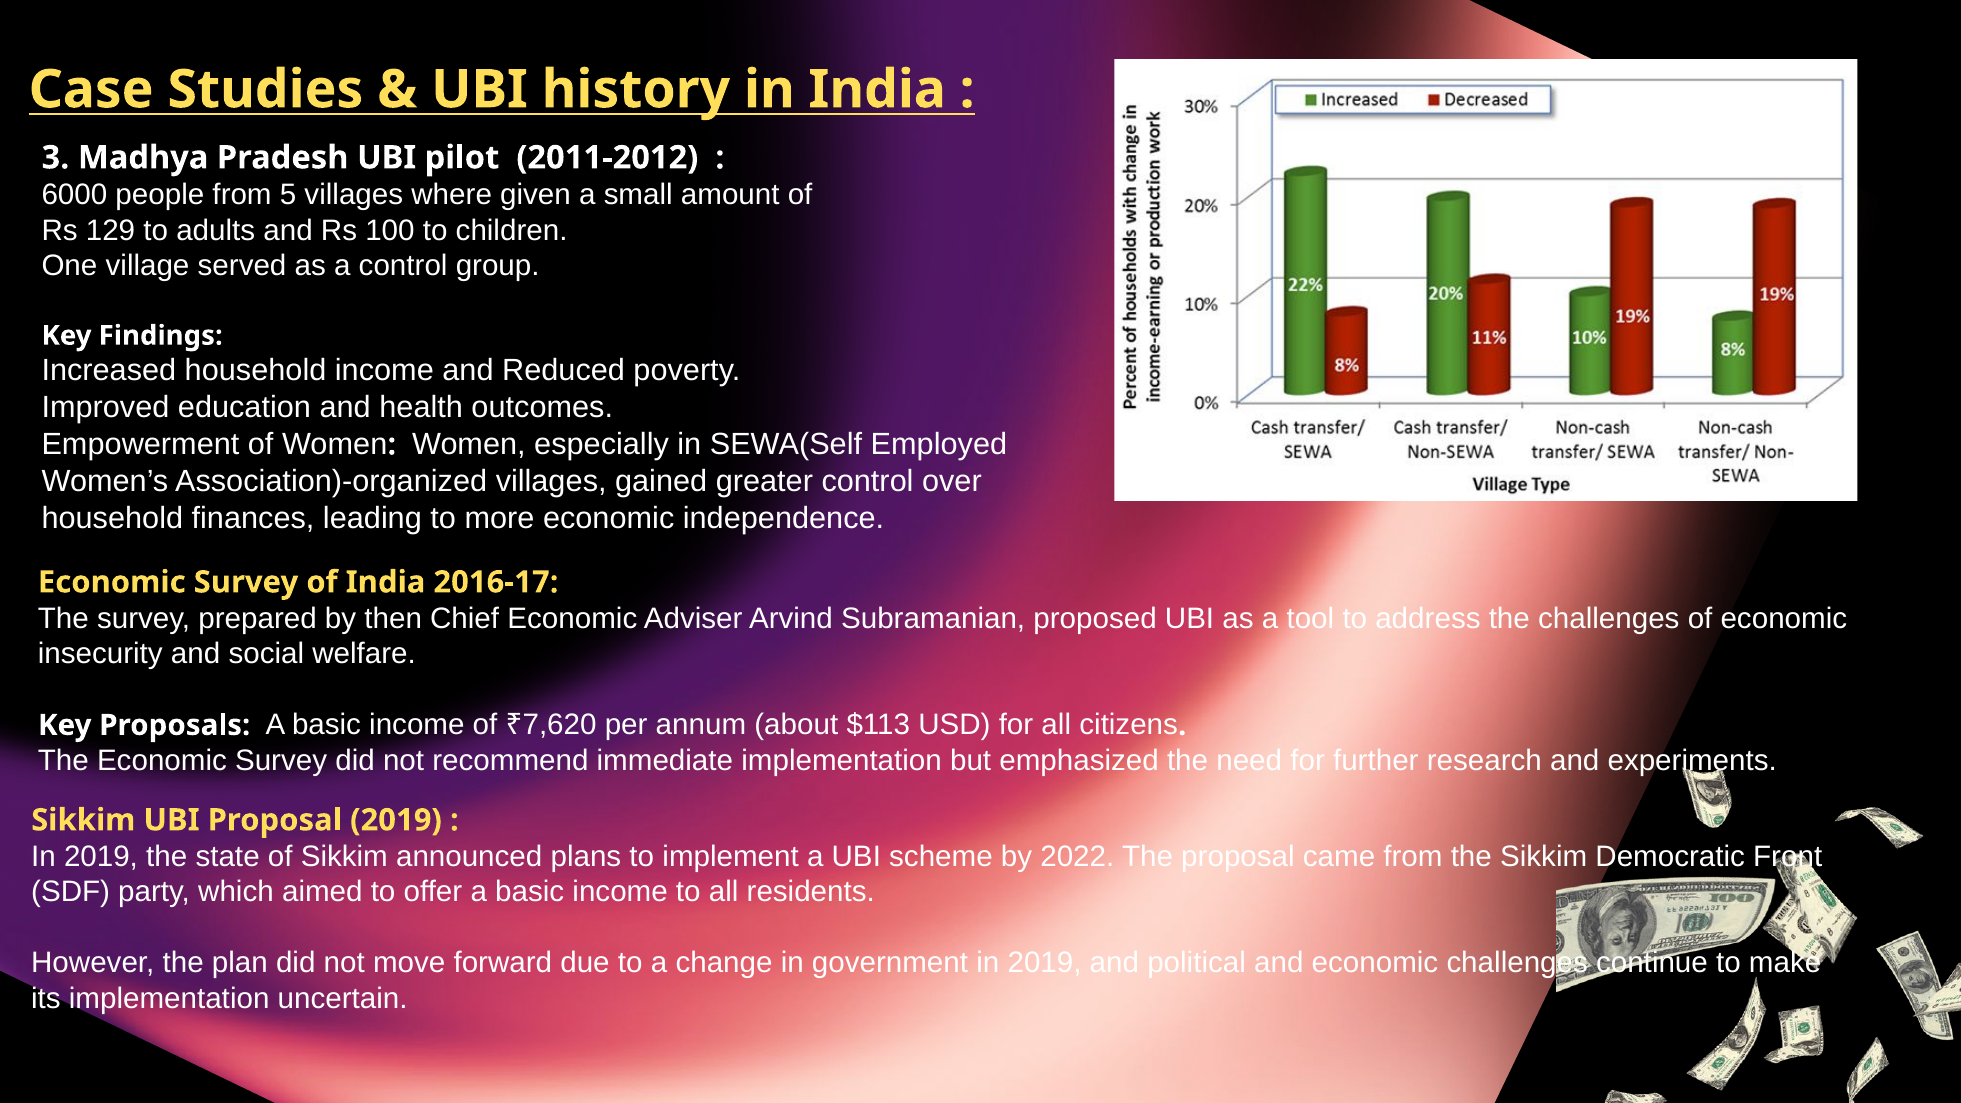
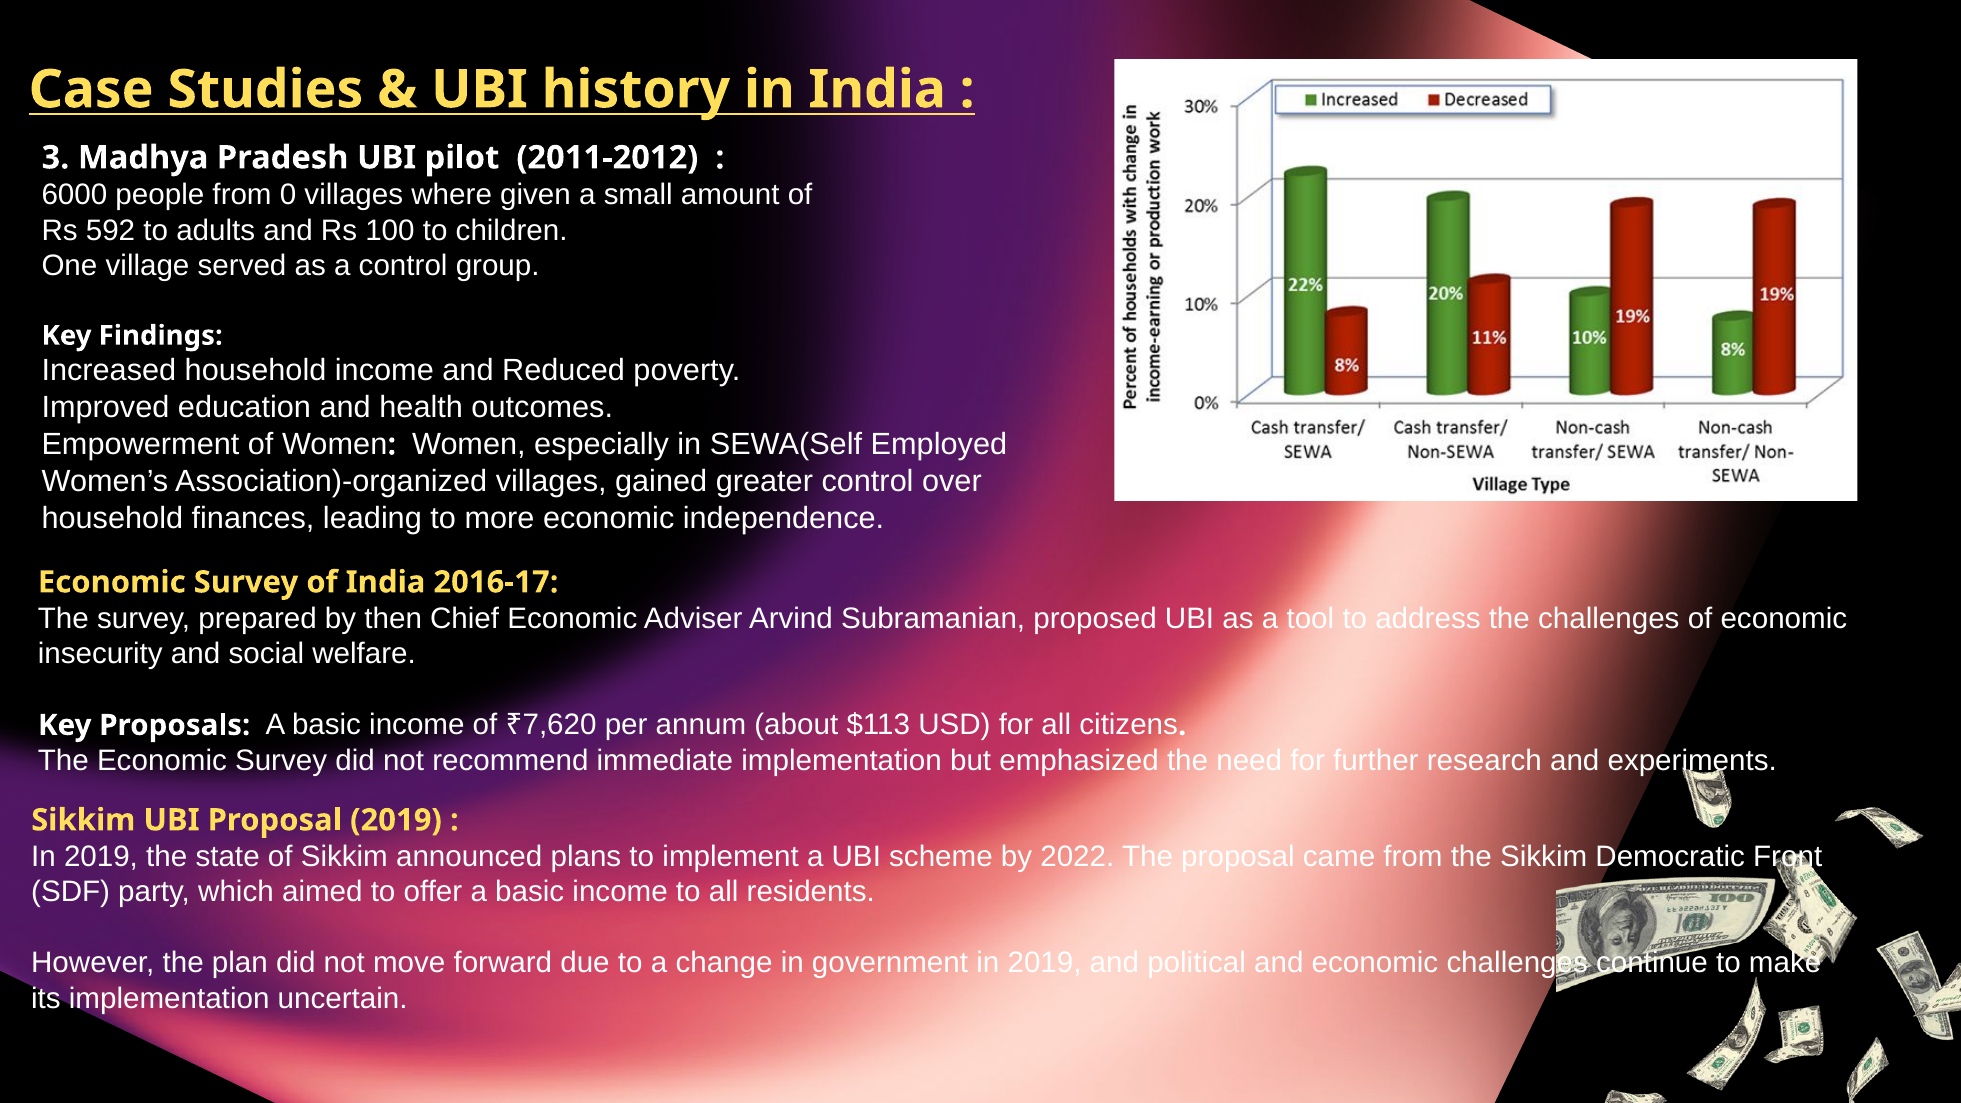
5: 5 -> 0
129: 129 -> 592
